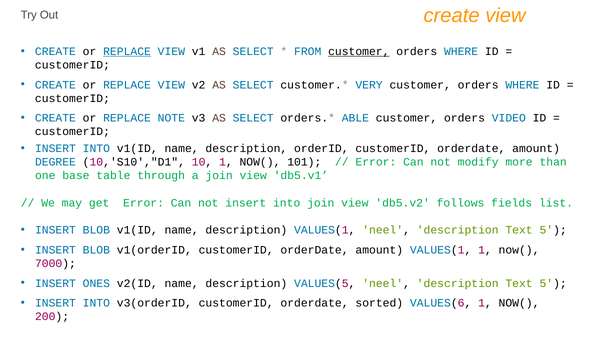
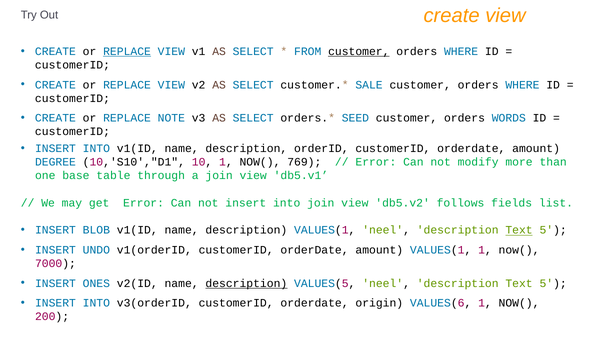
VERY: VERY -> SALE
ABLE: ABLE -> SEED
VIDEO: VIDEO -> WORDS
101: 101 -> 769
Text at (519, 230) underline: none -> present
BLOB at (96, 250): BLOB -> UNDO
description at (246, 283) underline: none -> present
sorted: sorted -> origin
